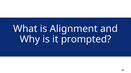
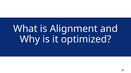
prompted: prompted -> optimized
